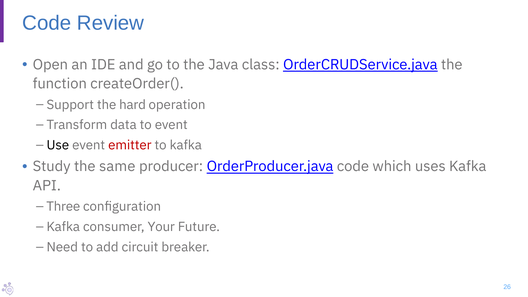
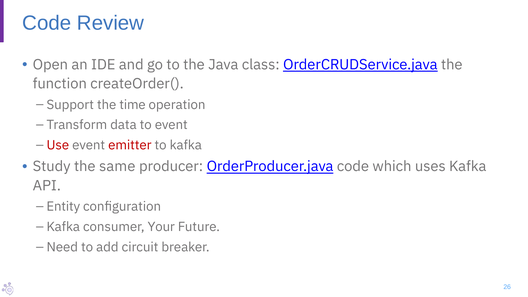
hard: hard -> time
Use colour: black -> red
Three: Three -> Entity
